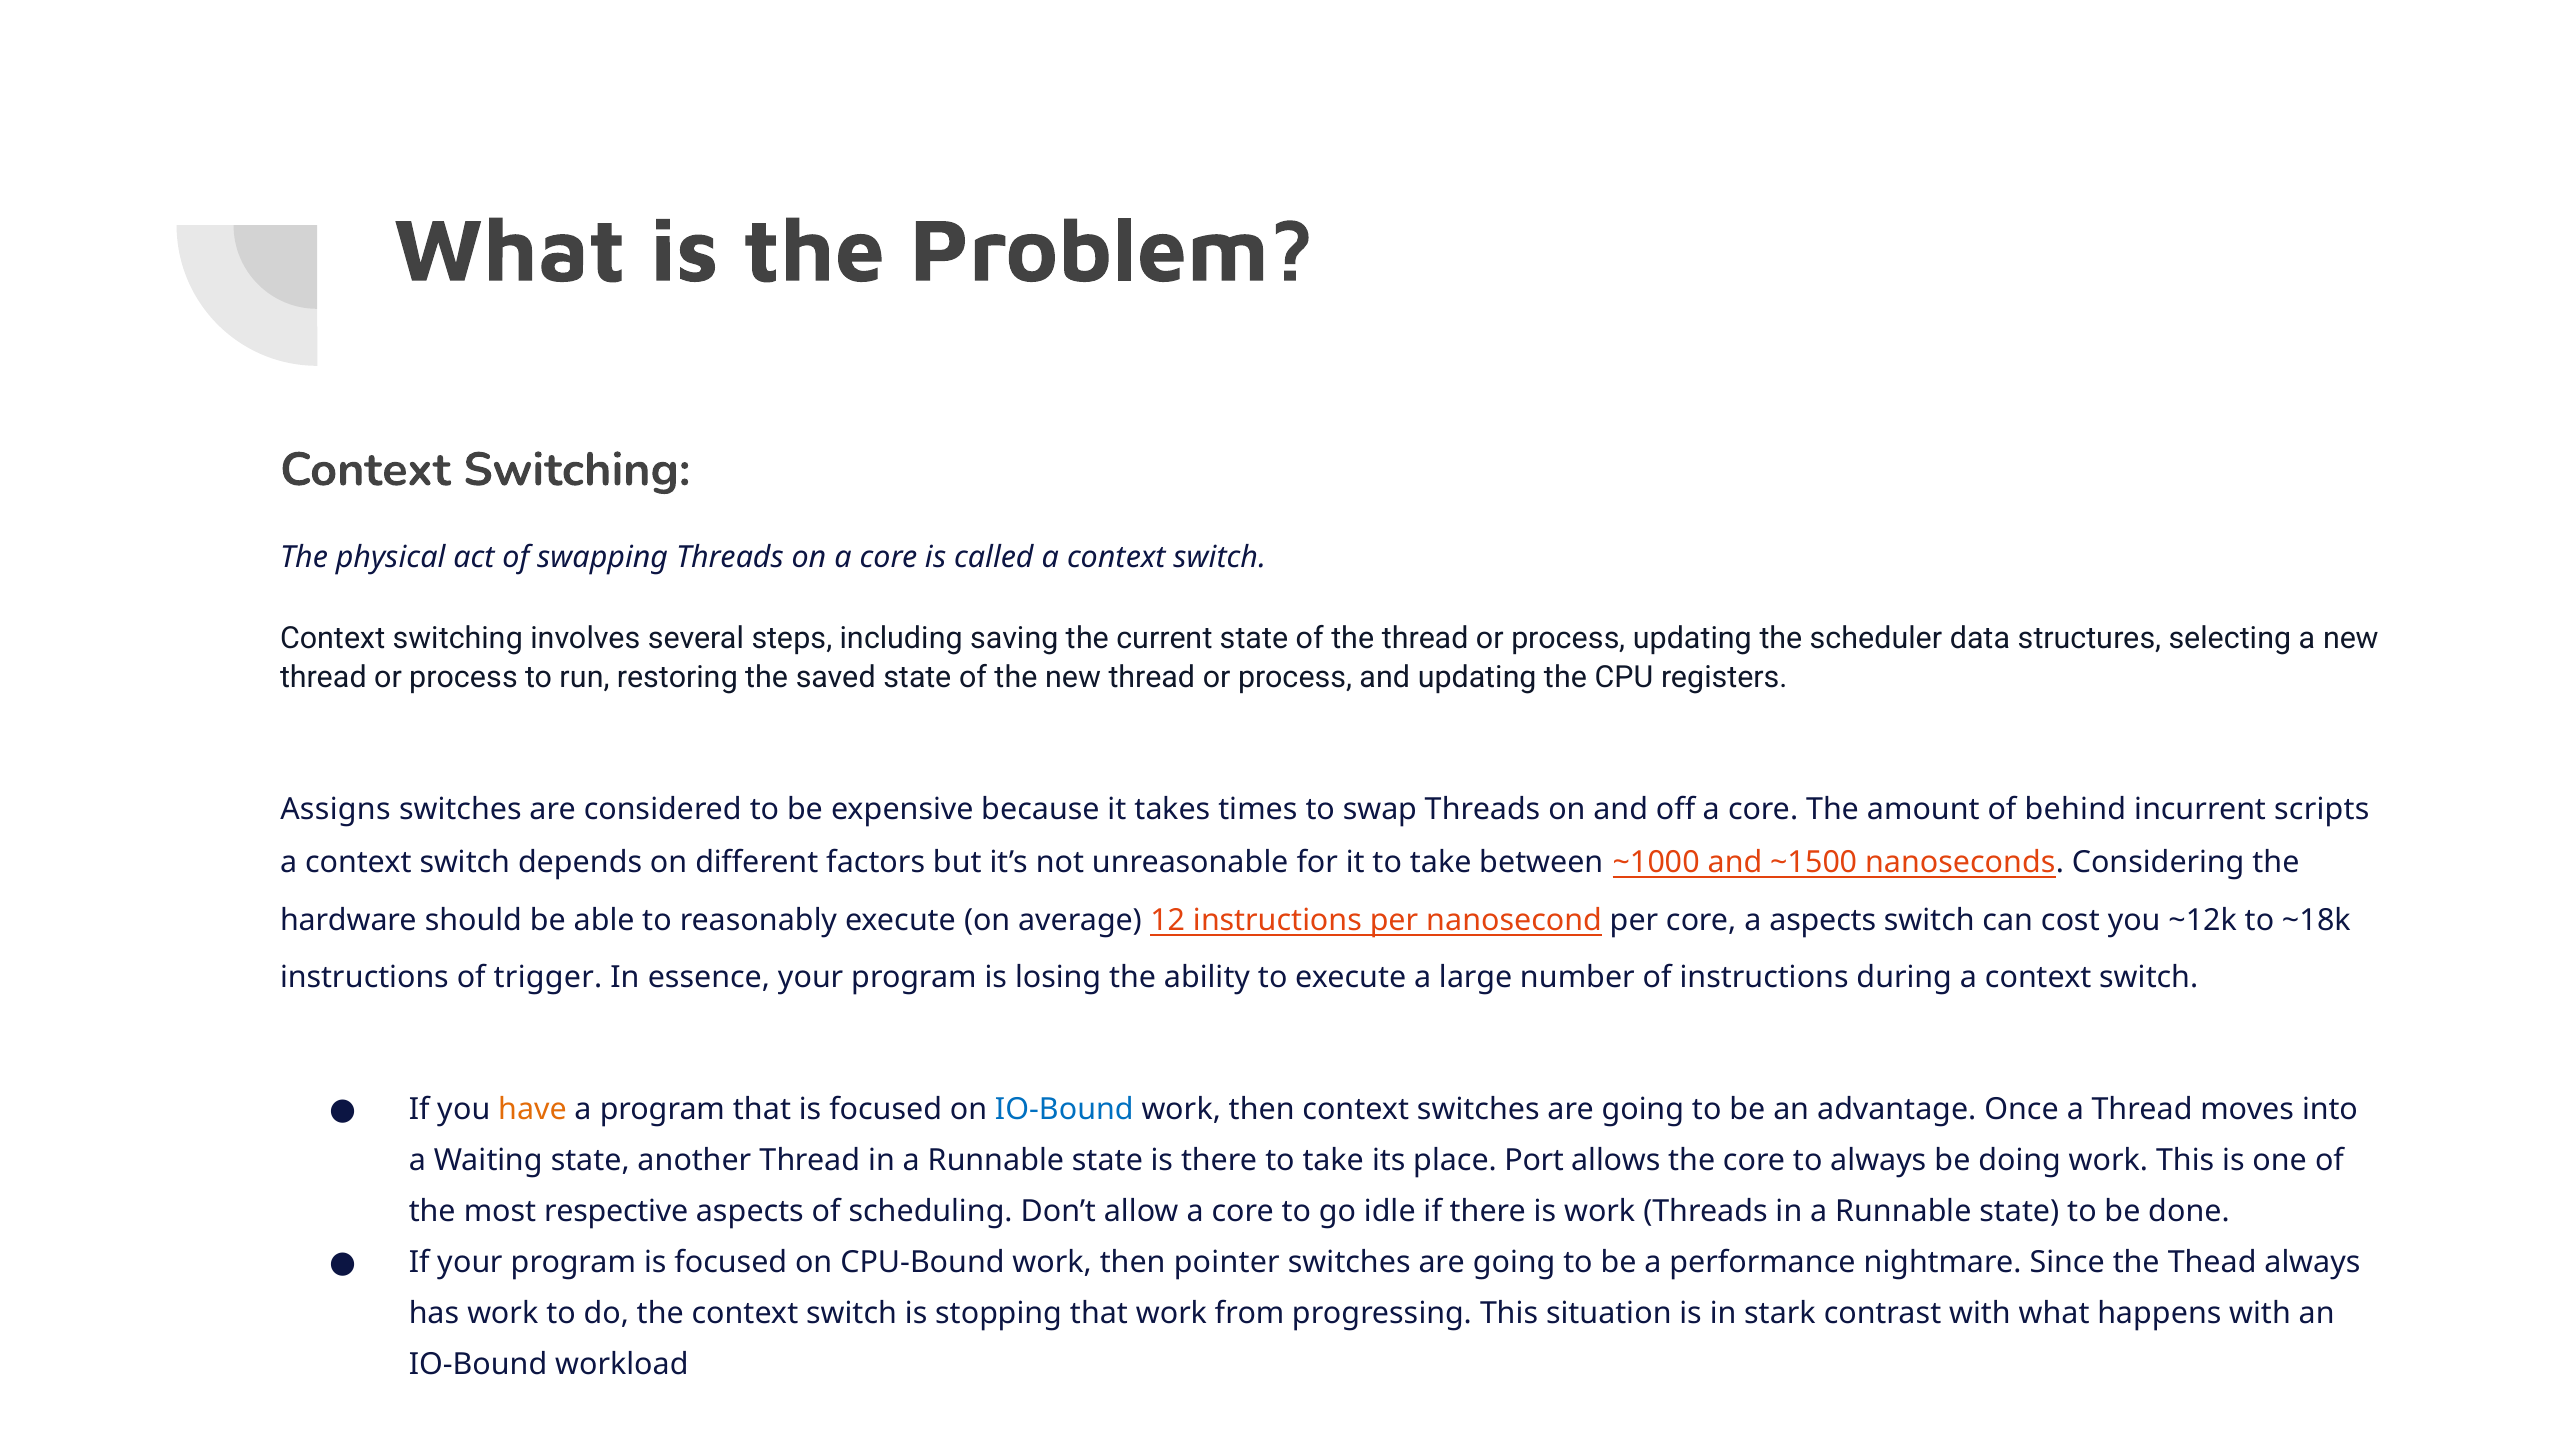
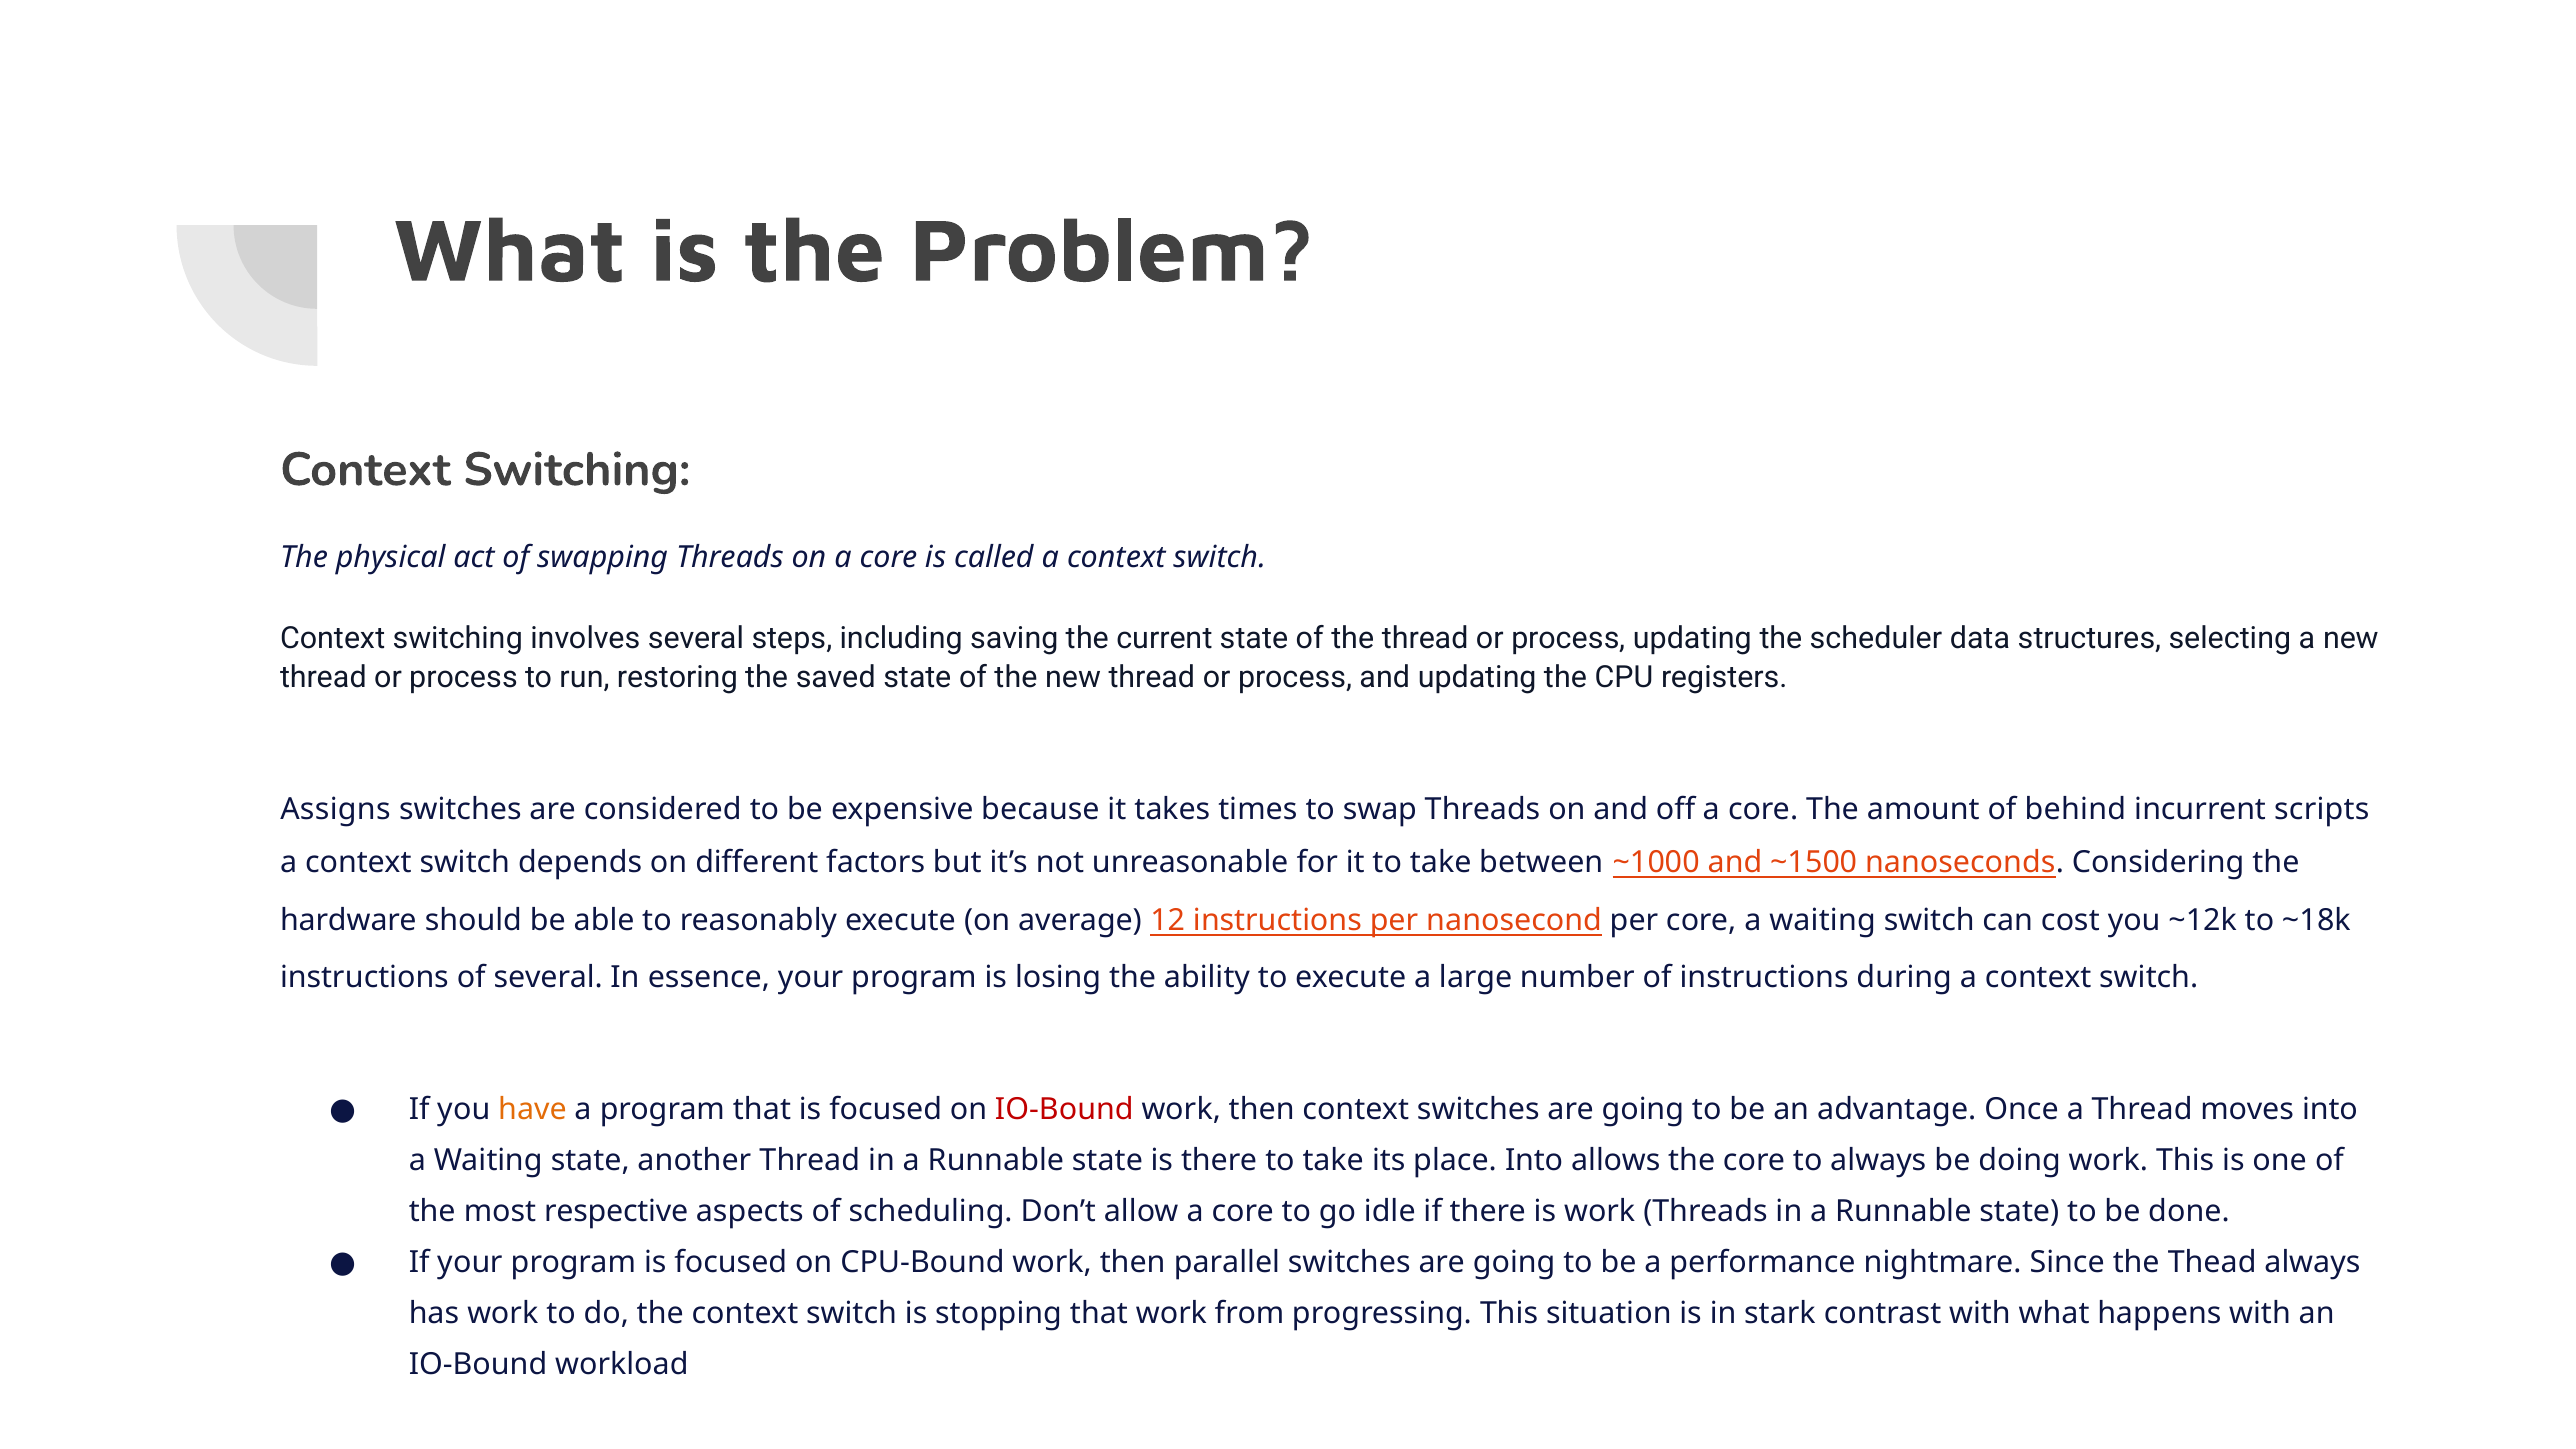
core a aspects: aspects -> waiting
of trigger: trigger -> several
IO-Bound at (1064, 1109) colour: blue -> red
place Port: Port -> Into
pointer: pointer -> parallel
